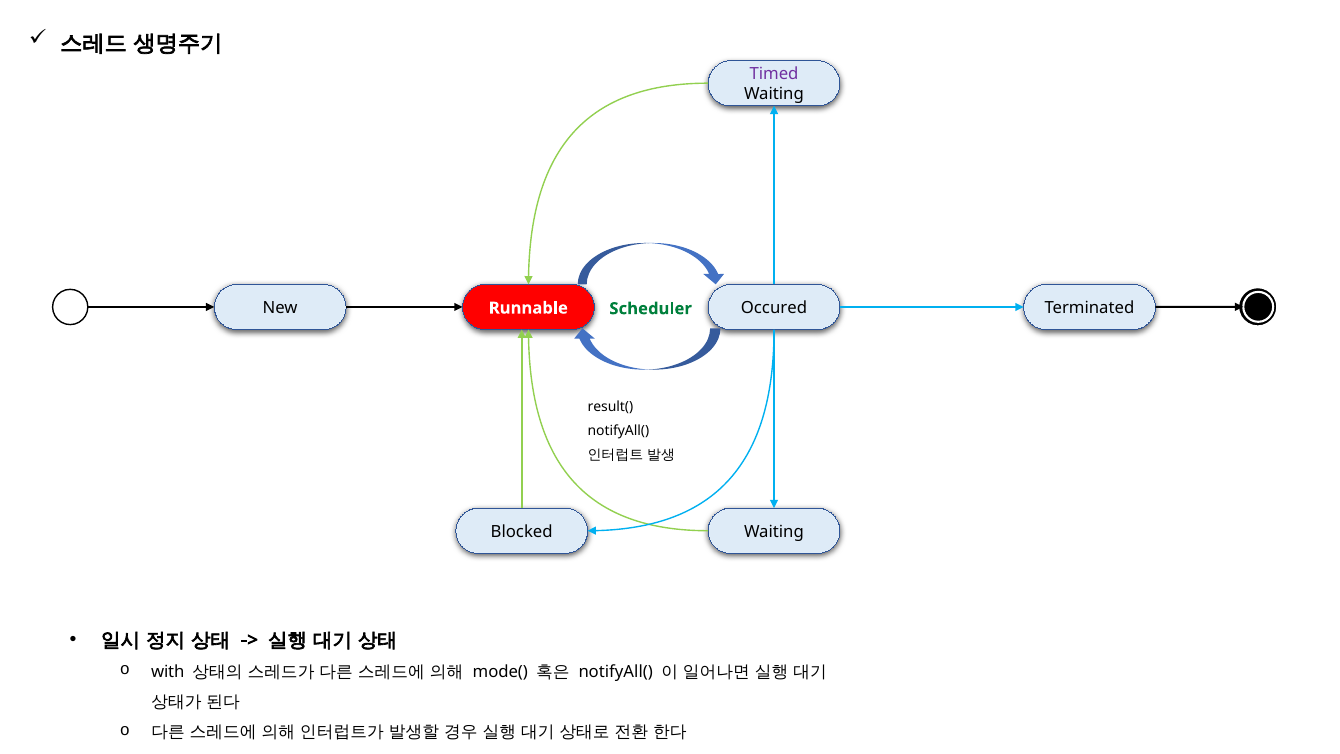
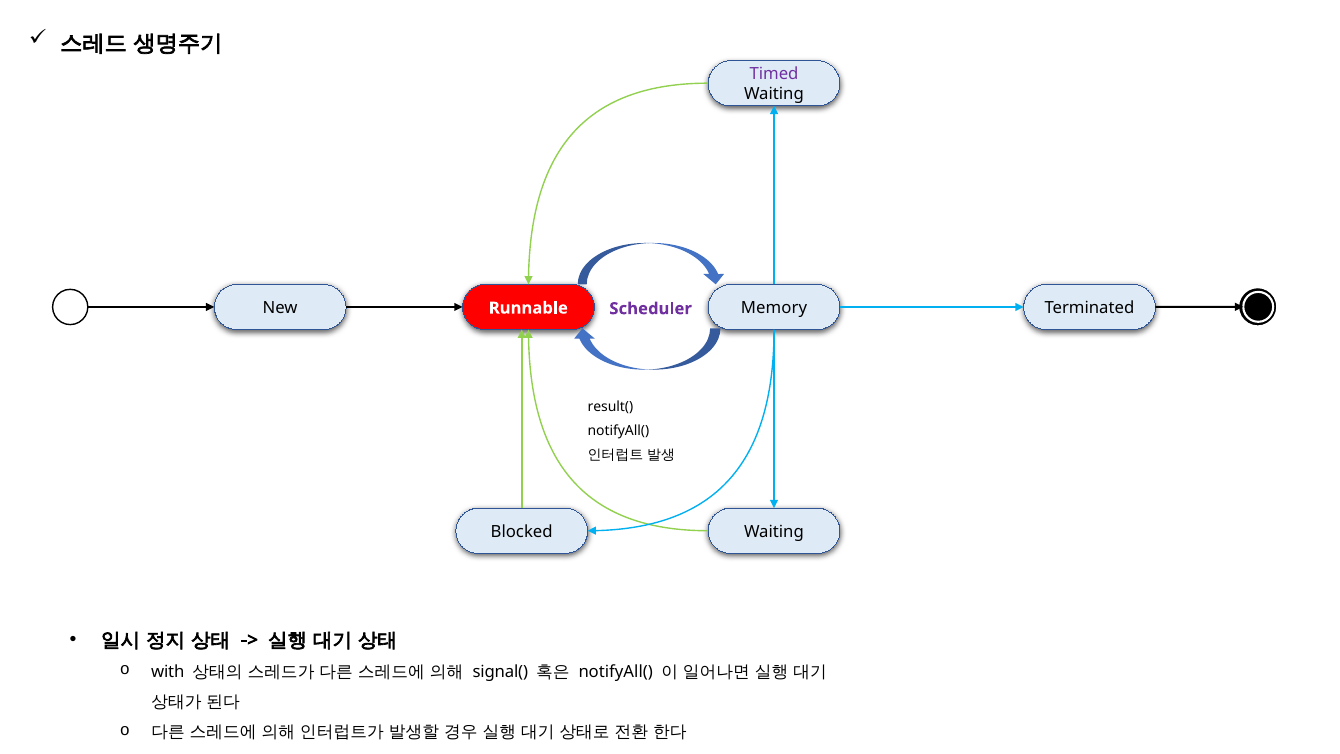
Occured: Occured -> Memory
Scheduler colour: green -> purple
mode(: mode( -> signal(
